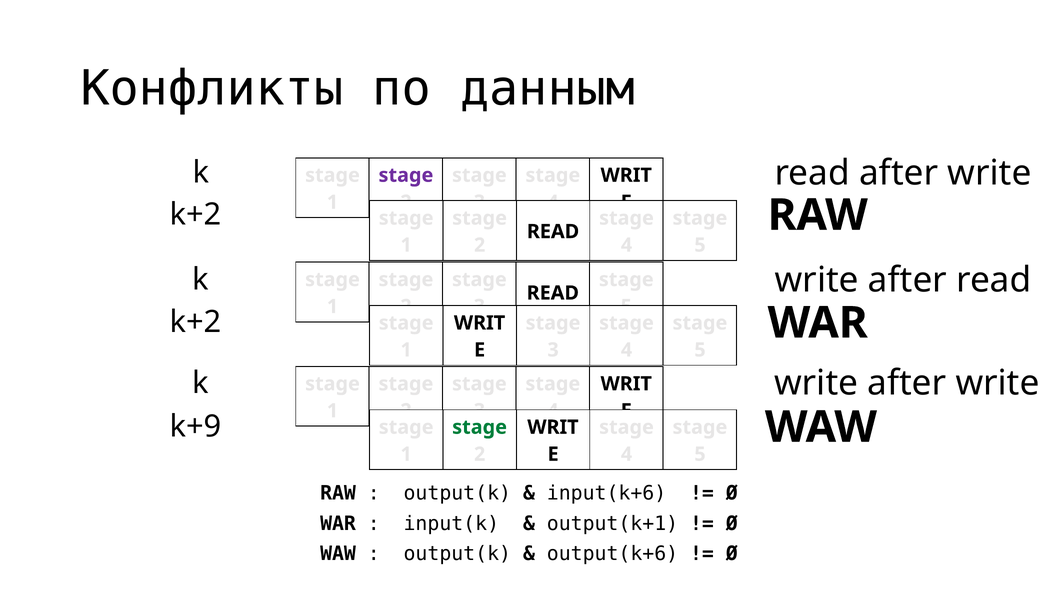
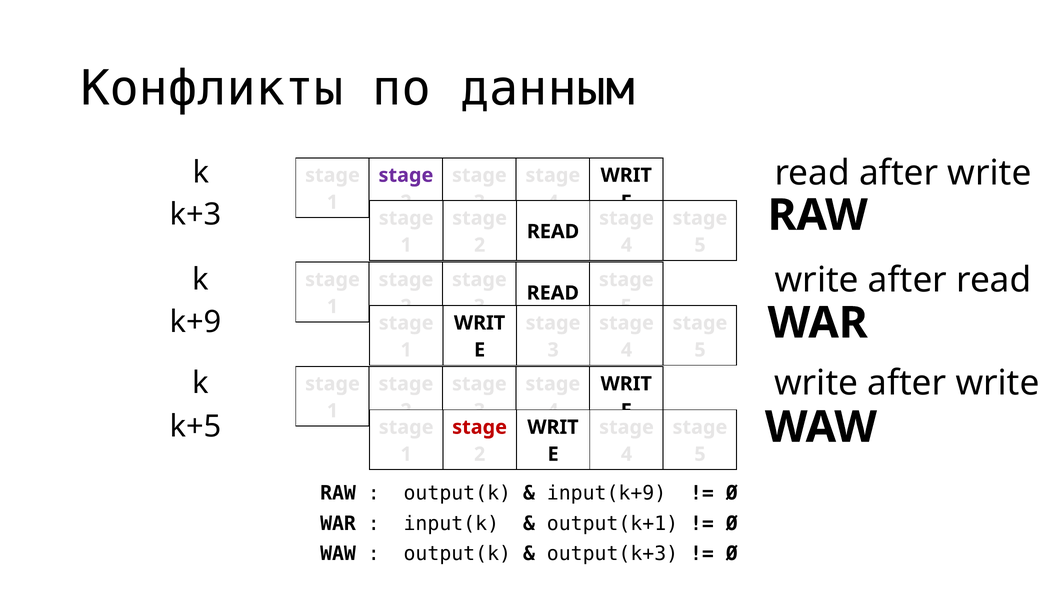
k+2 at (195, 214): k+2 -> k+3
k+2 at (195, 322): k+2 -> k+9
k+9: k+9 -> k+5
stage at (480, 427) colour: green -> red
input(k+6: input(k+6 -> input(k+9
output(k+6: output(k+6 -> output(k+3
